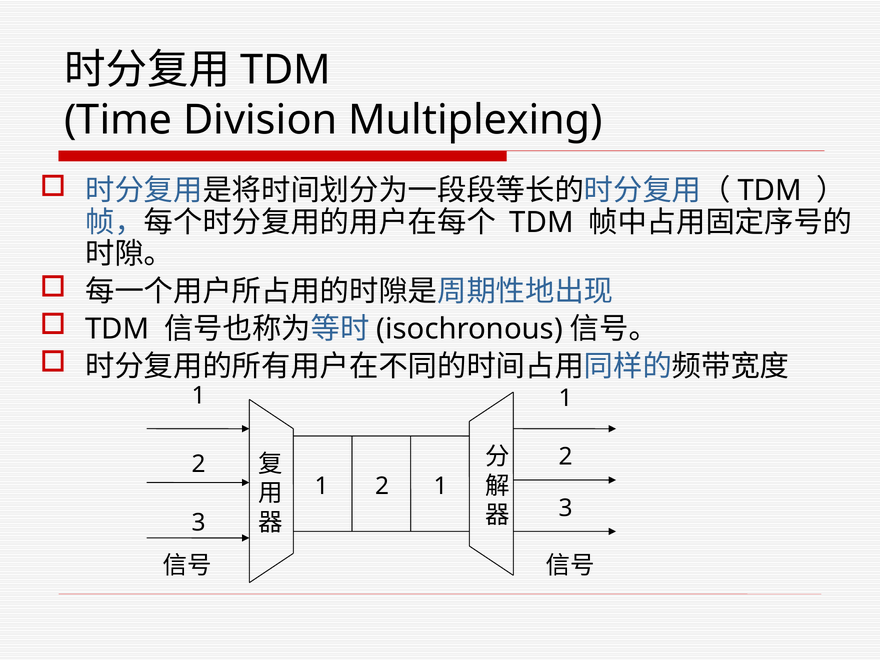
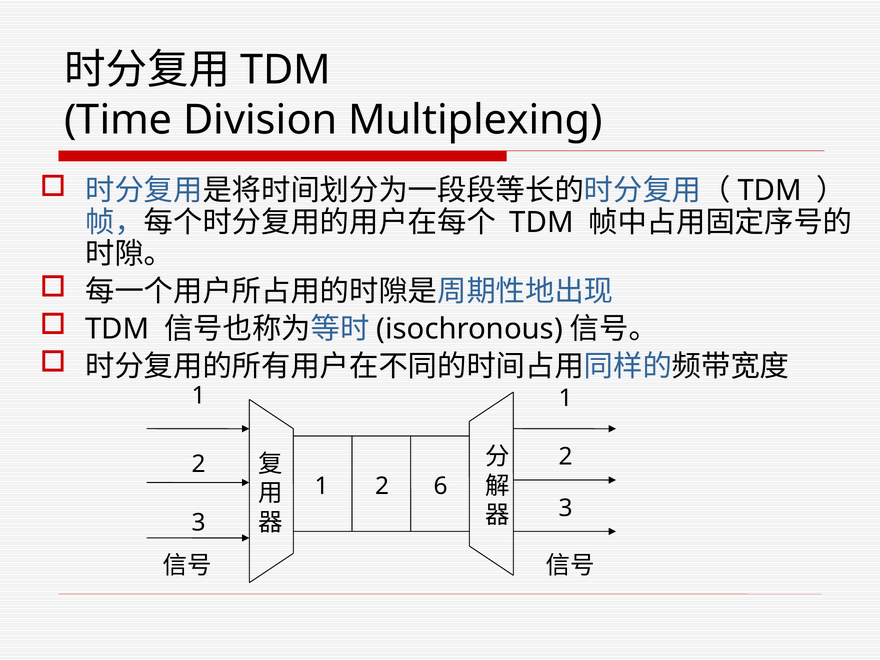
2 1: 1 -> 6
